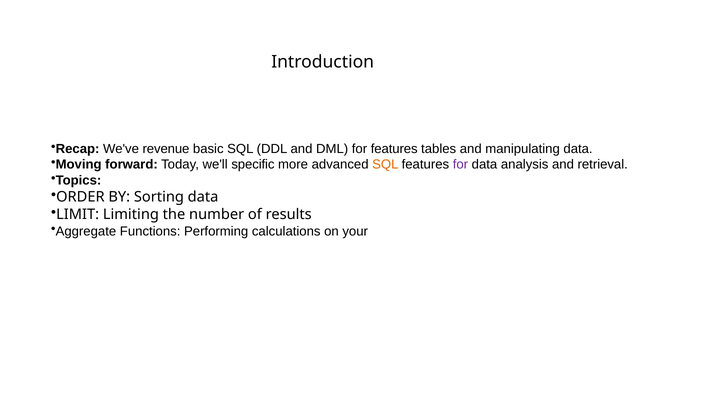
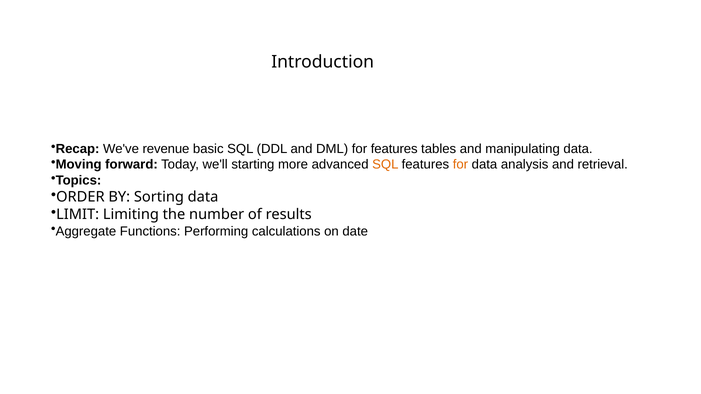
specific: specific -> starting
for at (460, 165) colour: purple -> orange
your: your -> date
